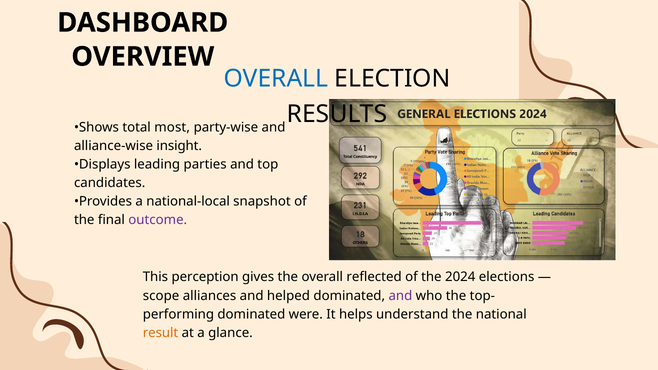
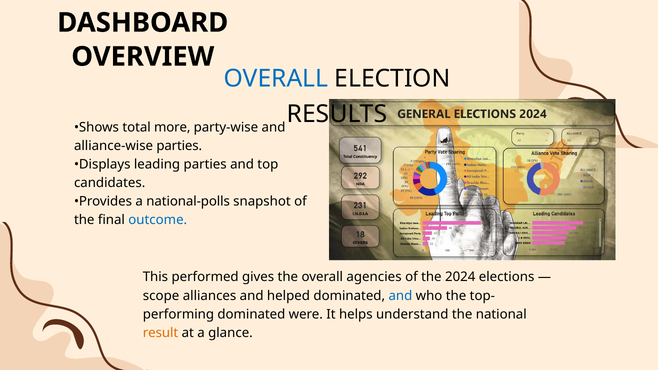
most: most -> more
alliance-wise insight: insight -> parties
national-local: national-local -> national-polls
outcome colour: purple -> blue
perception: perception -> performed
reflected: reflected -> agencies
and at (400, 296) colour: purple -> blue
